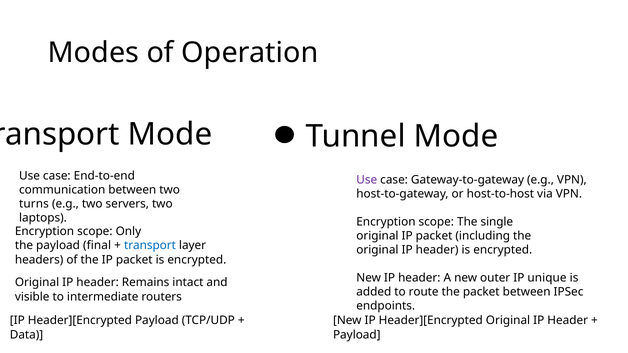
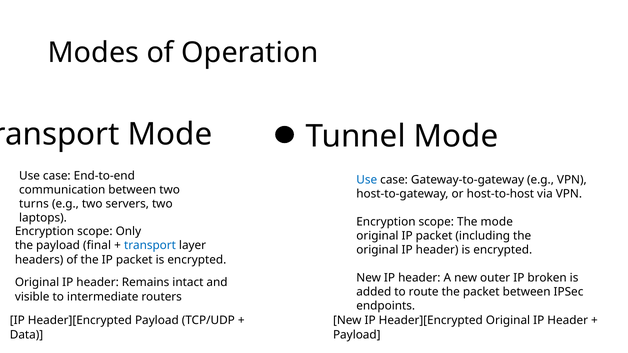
Use at (367, 180) colour: purple -> blue
The single: single -> mode
unique: unique -> broken
